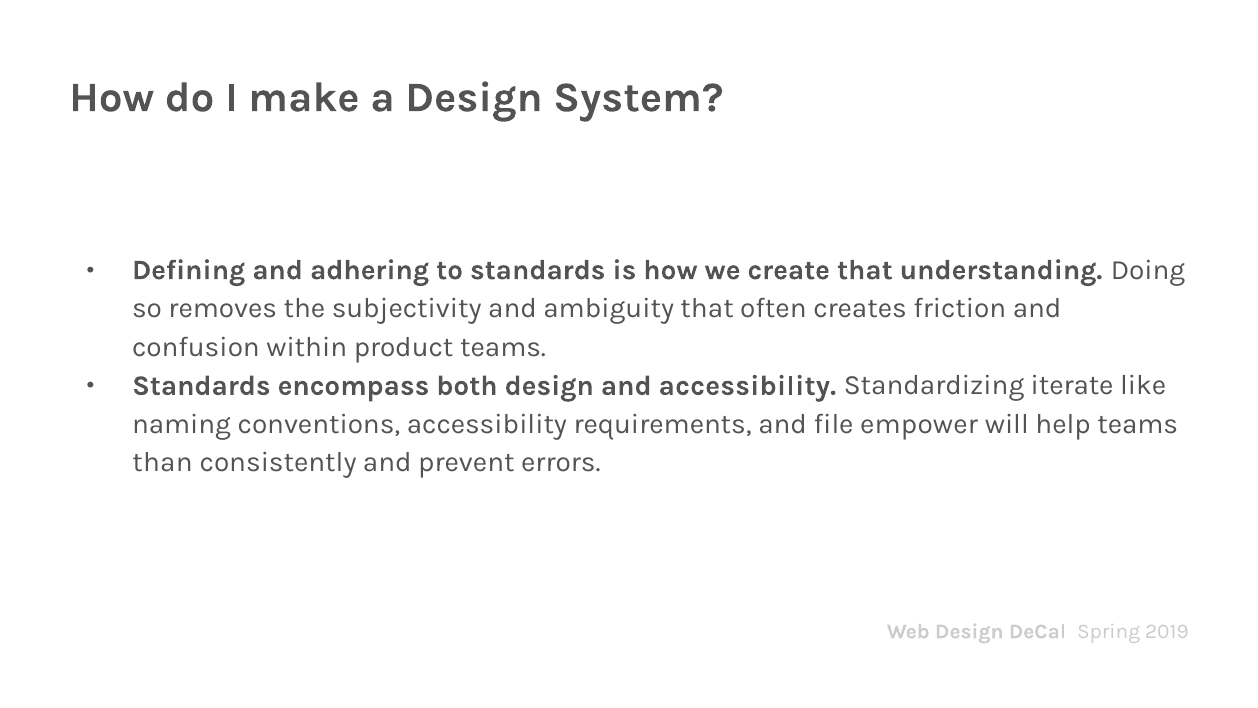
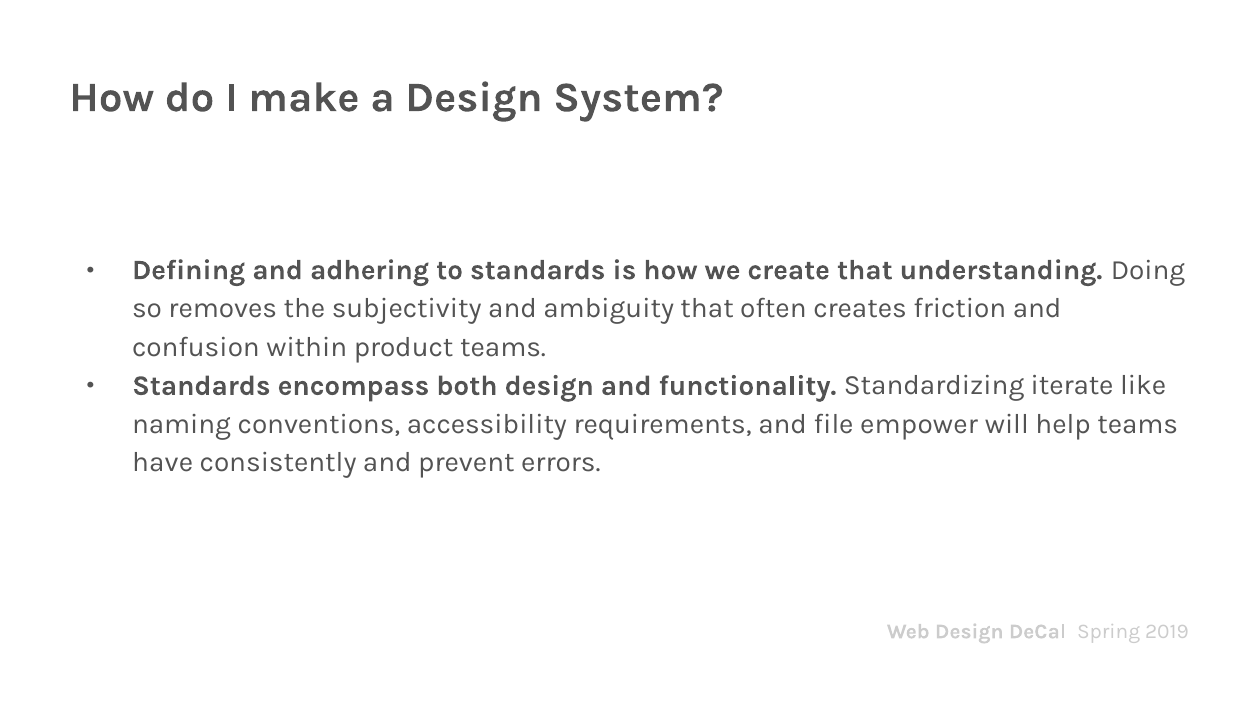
and accessibility: accessibility -> functionality
than: than -> have
